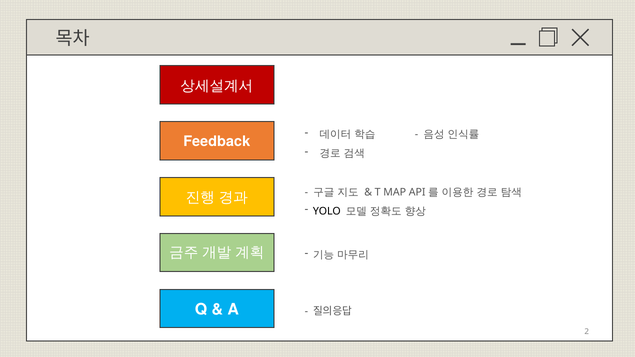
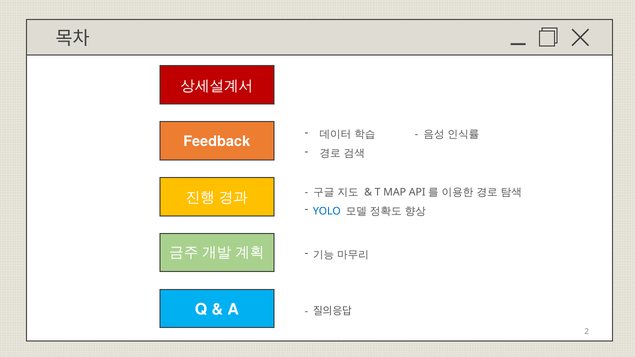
YOLO colour: black -> blue
